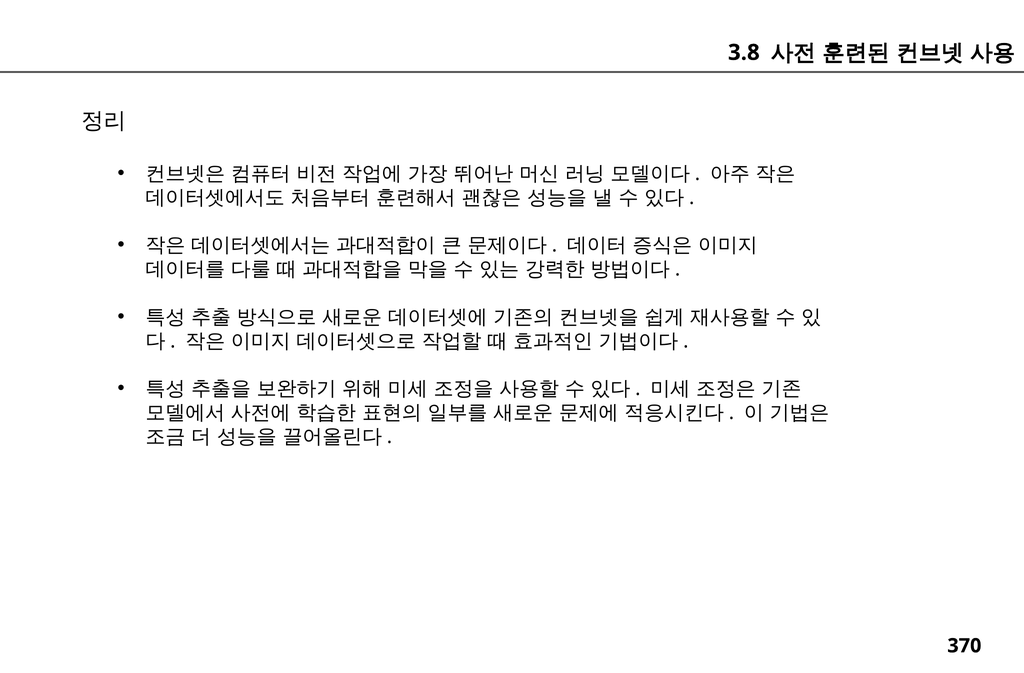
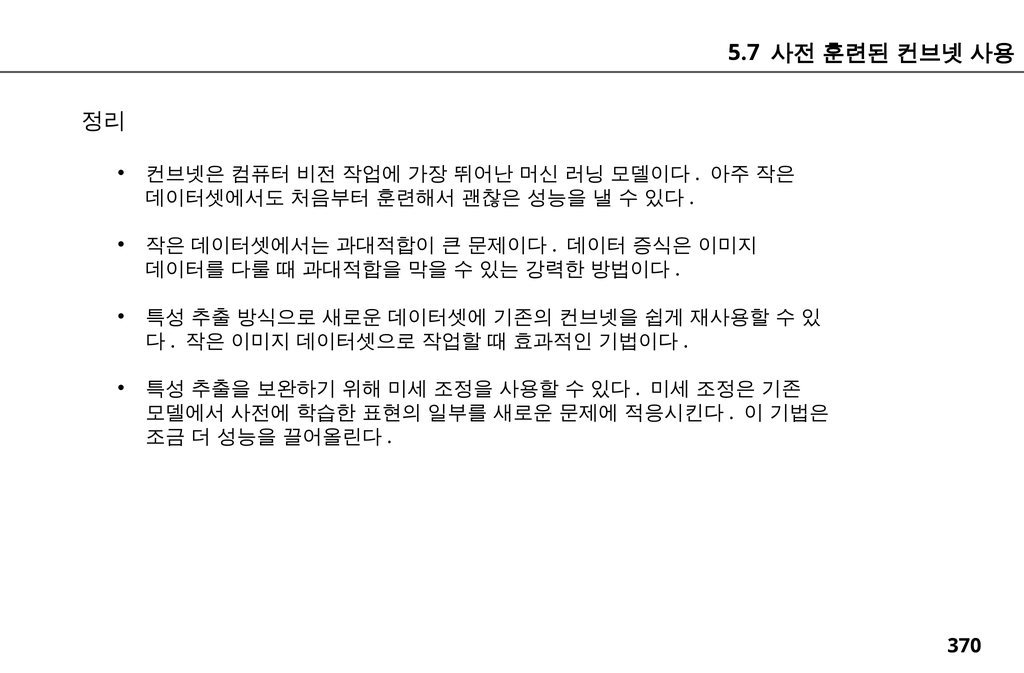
3.8: 3.8 -> 5.7
